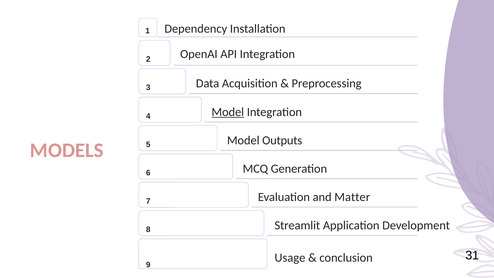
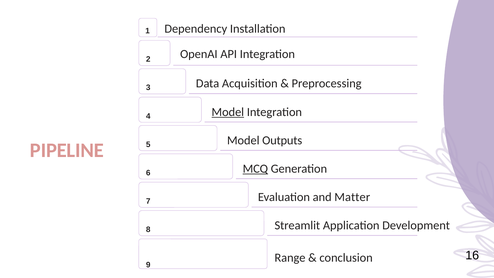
MODELS: MODELS -> PIPELINE
MCQ underline: none -> present
Usage: Usage -> Range
31: 31 -> 16
